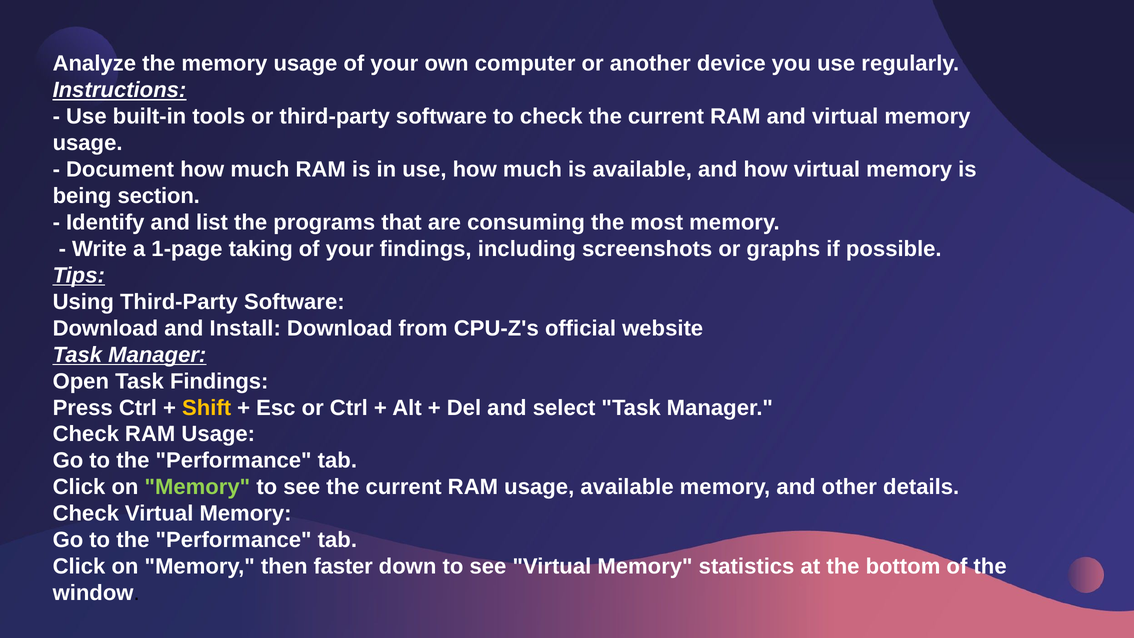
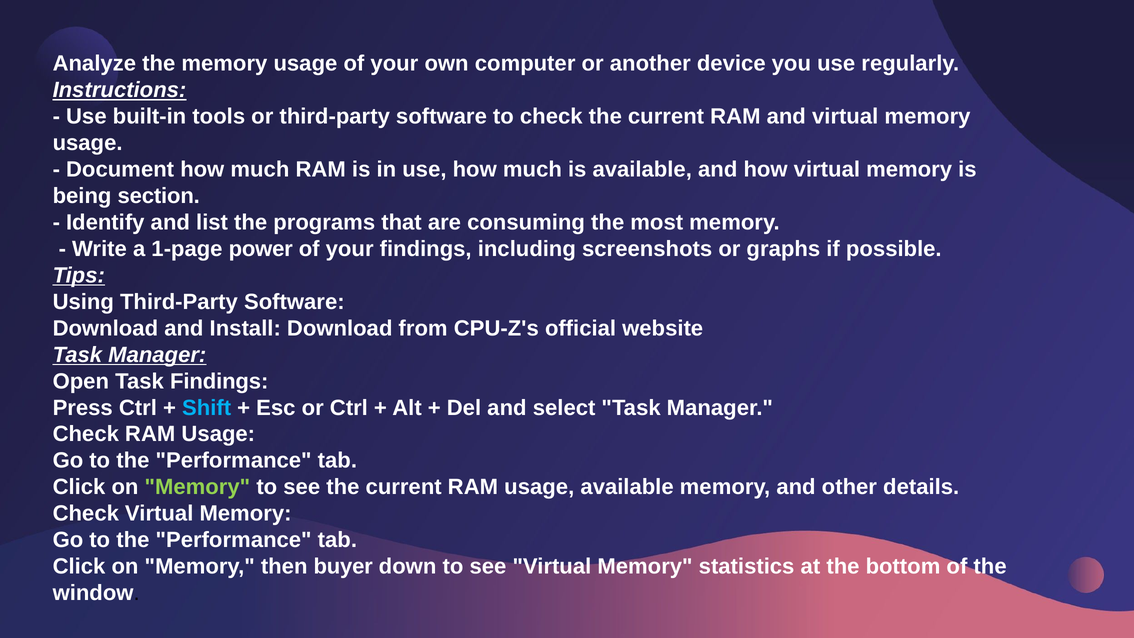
taking: taking -> power
Shift colour: yellow -> light blue
faster: faster -> buyer
